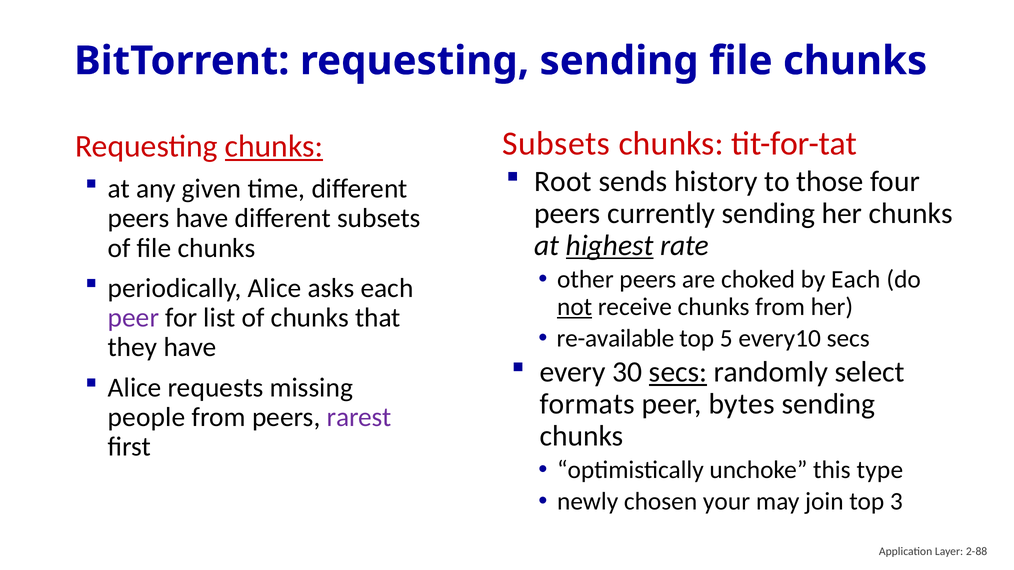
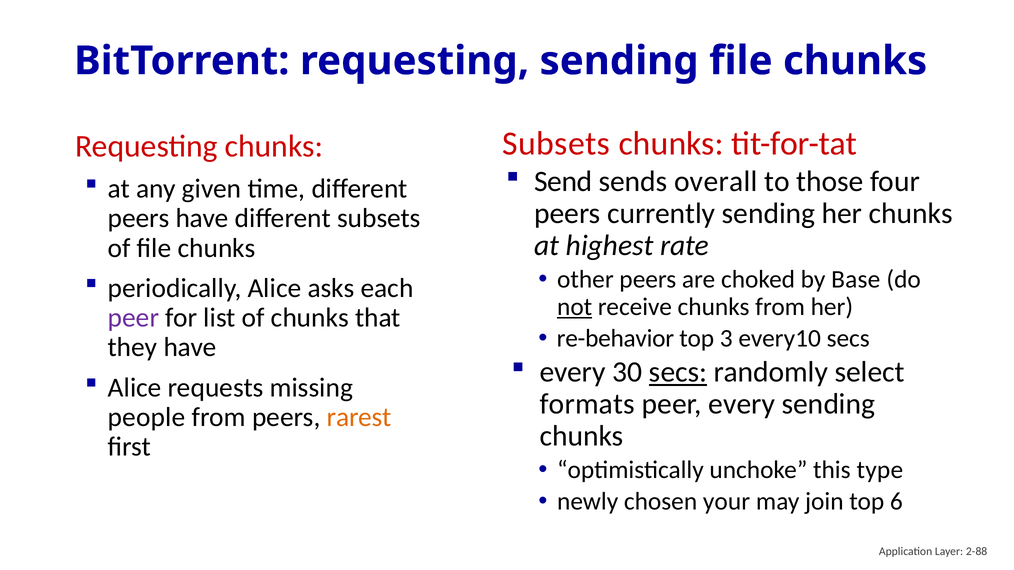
chunks at (274, 146) underline: present -> none
Root: Root -> Send
history: history -> overall
highest underline: present -> none
by Each: Each -> Base
re-available: re-available -> re-behavior
5: 5 -> 3
peer bytes: bytes -> every
rarest colour: purple -> orange
3: 3 -> 6
